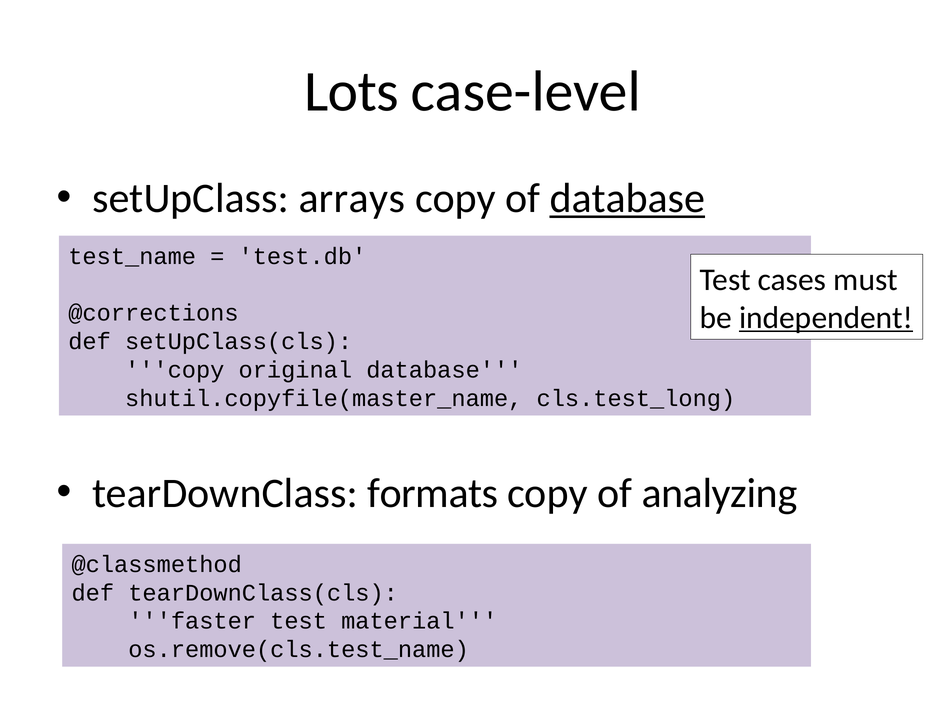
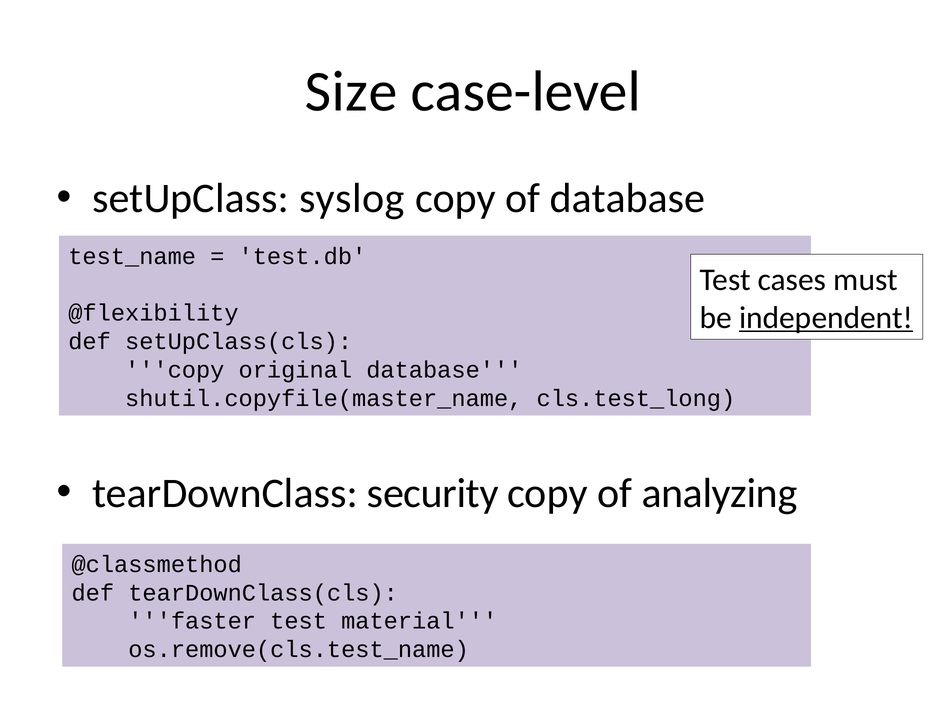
Lots: Lots -> Size
arrays: arrays -> syslog
database at (627, 198) underline: present -> none
@corrections: @corrections -> @flexibility
formats: formats -> security
